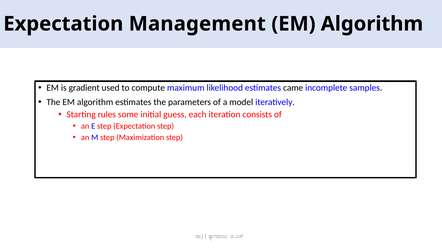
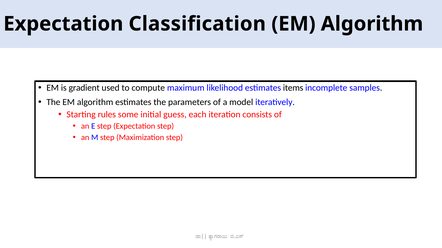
Management: Management -> Classification
came: came -> items
